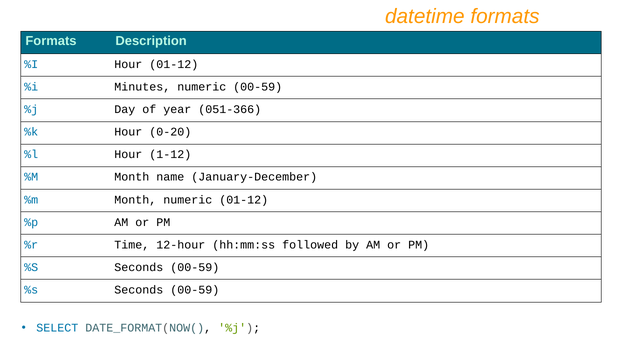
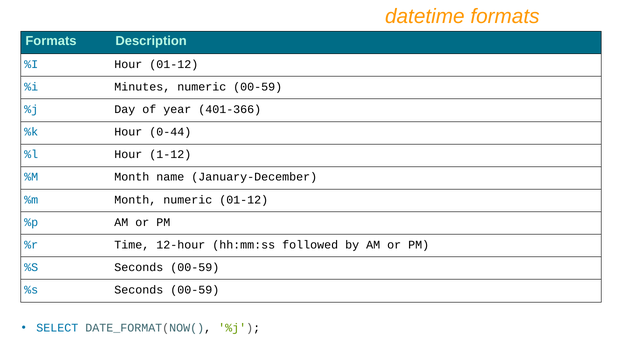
051-366: 051-366 -> 401-366
0-20: 0-20 -> 0-44
